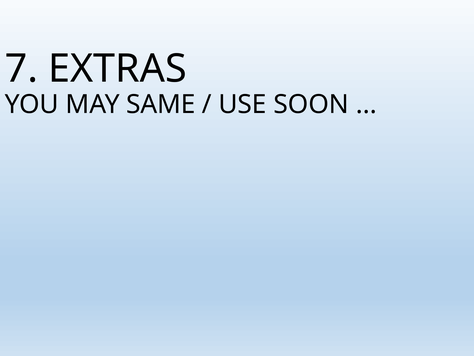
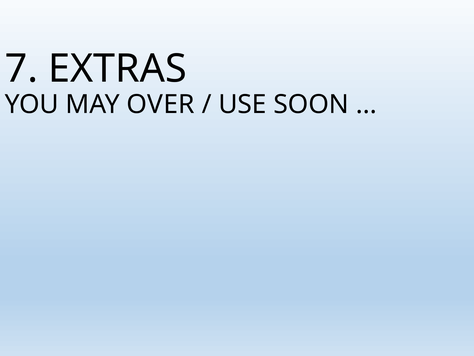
SAME: SAME -> OVER
